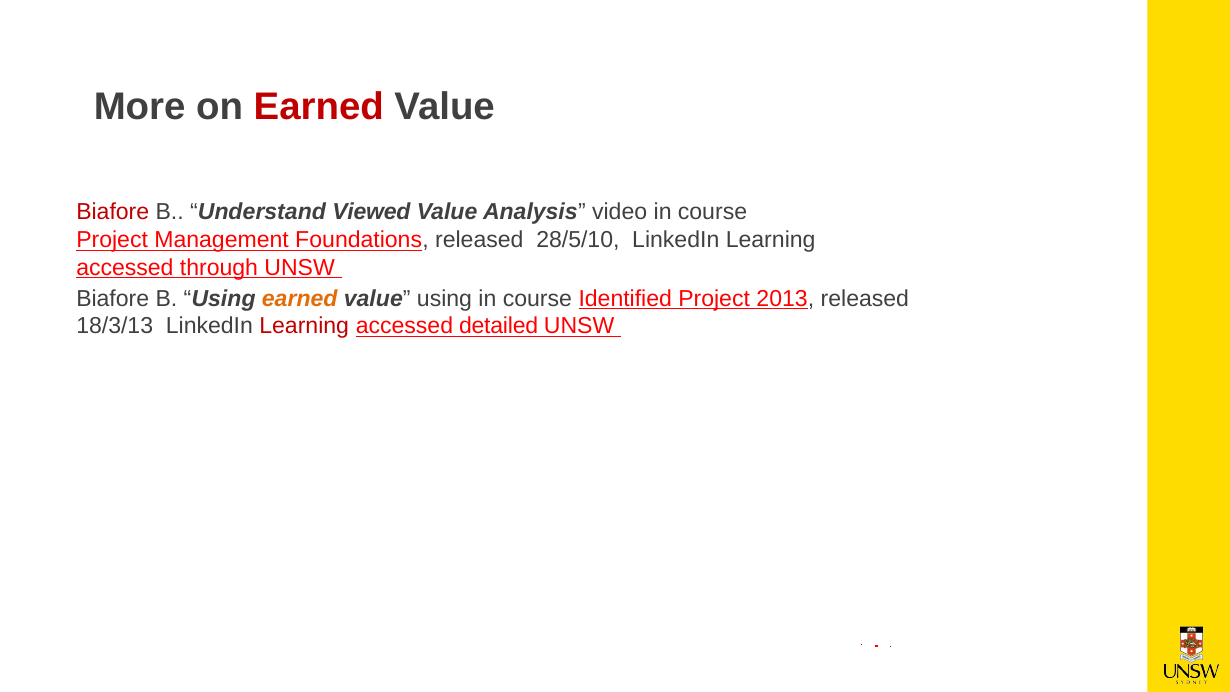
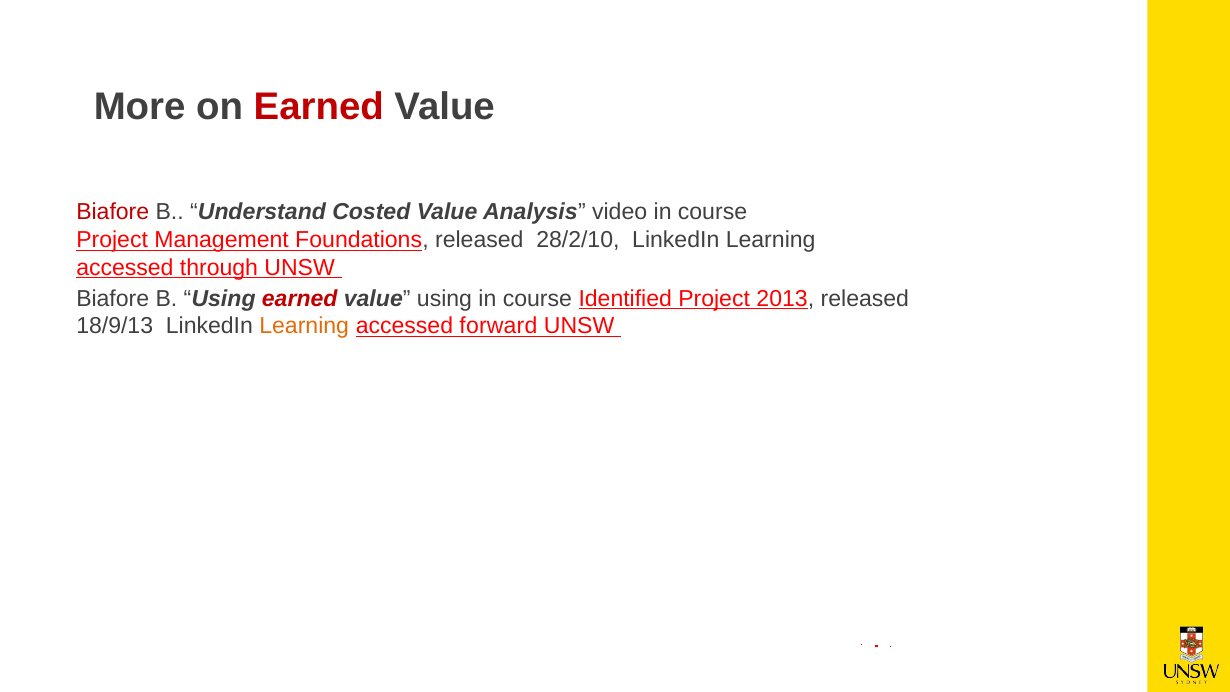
Viewed: Viewed -> Costed
28/5/10: 28/5/10 -> 28/2/10
earned at (300, 299) colour: orange -> red
18/3/13: 18/3/13 -> 18/9/13
Learning at (304, 326) colour: red -> orange
detailed: detailed -> forward
